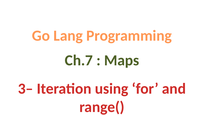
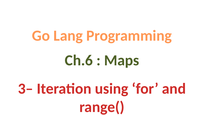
Ch.7: Ch.7 -> Ch.6
